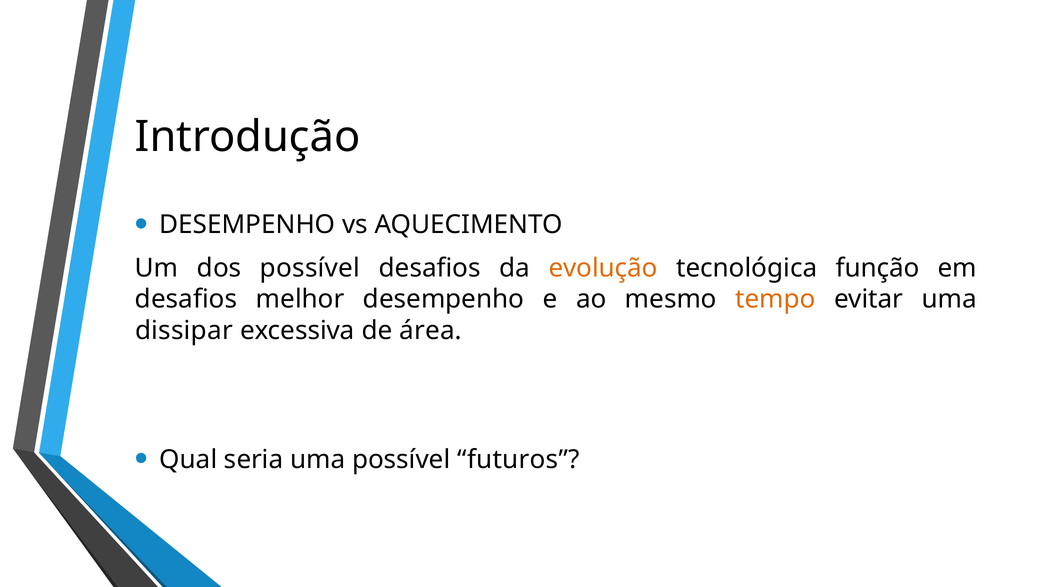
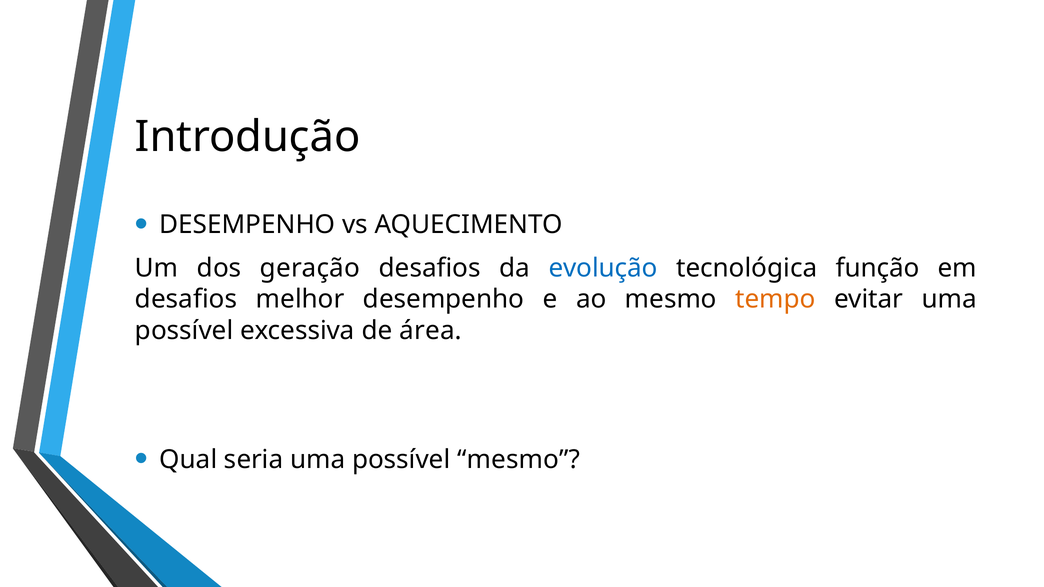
dos possível: possível -> geração
evolução colour: orange -> blue
dissipar at (184, 331): dissipar -> possível
possível futuros: futuros -> mesmo
